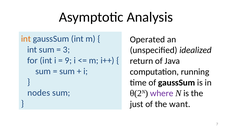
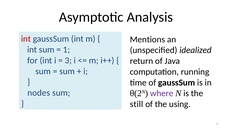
int at (26, 39) colour: orange -> red
Operated: Operated -> Mentions
3: 3 -> 1
9: 9 -> 3
just: just -> still
want: want -> using
